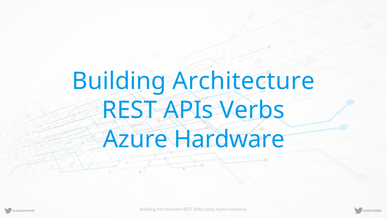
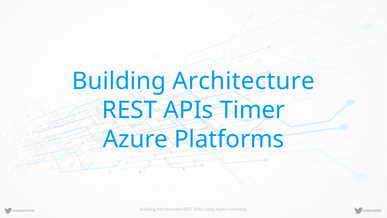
Verbs: Verbs -> Timer
Hardware: Hardware -> Platforms
